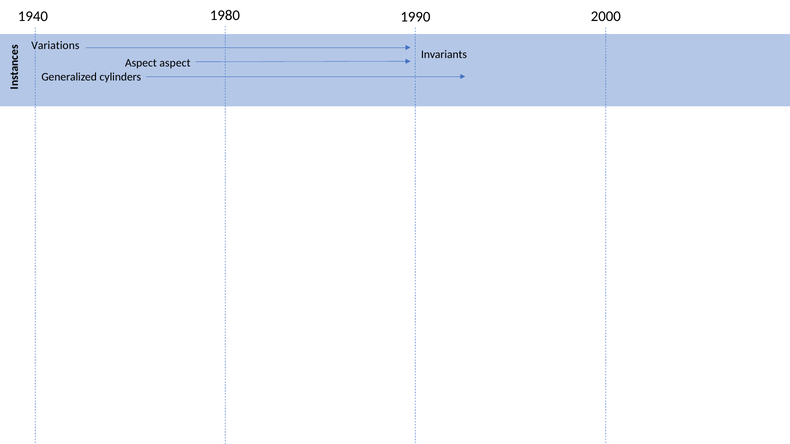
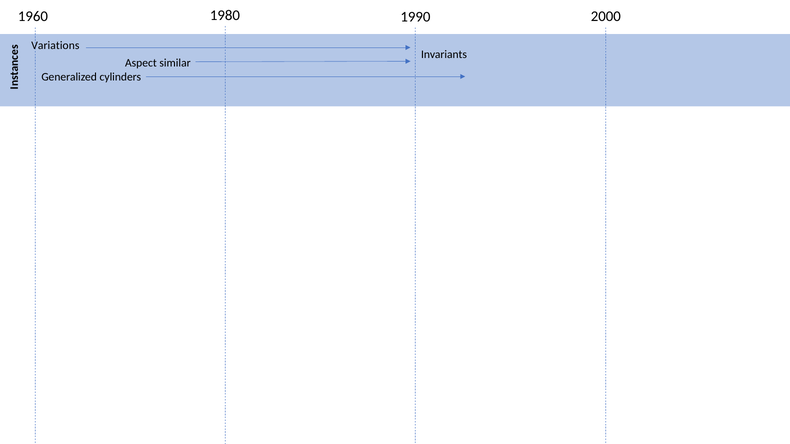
1940: 1940 -> 1960
Aspect aspect: aspect -> similar
